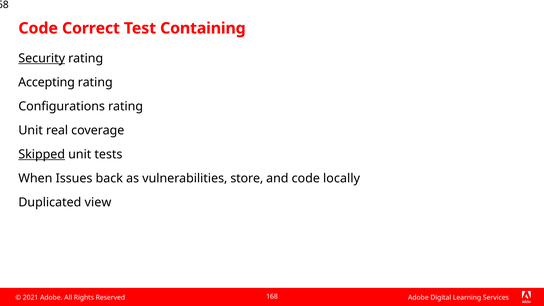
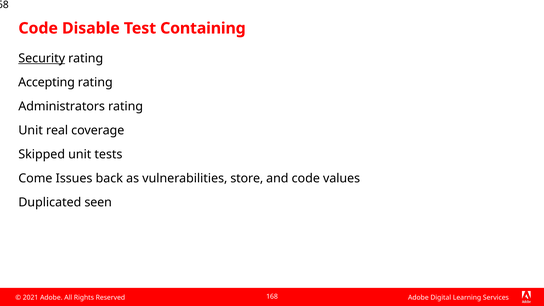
Correct: Correct -> Disable
Configurations: Configurations -> Administrators
Skipped underline: present -> none
When: When -> Come
locally: locally -> values
view: view -> seen
